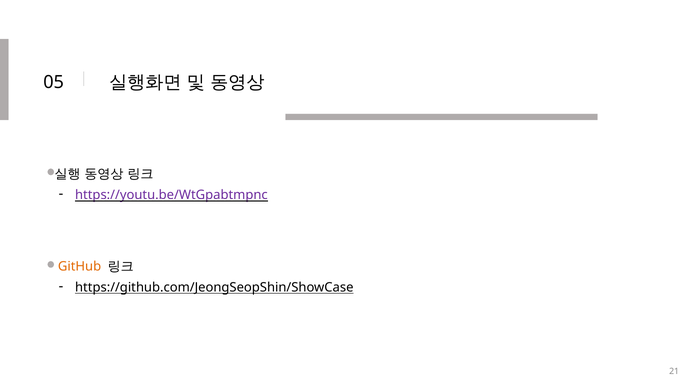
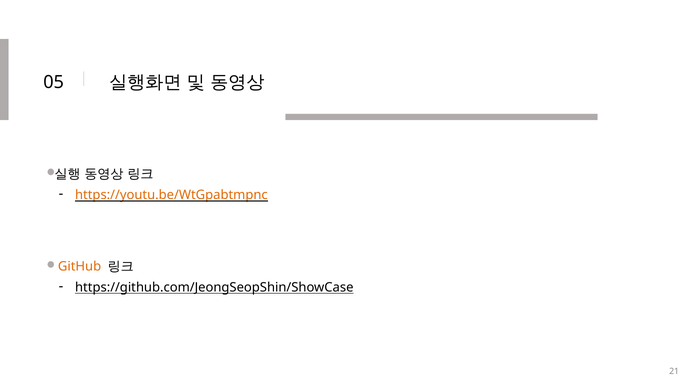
https://youtu.be/WtGpabtmpnc colour: purple -> orange
